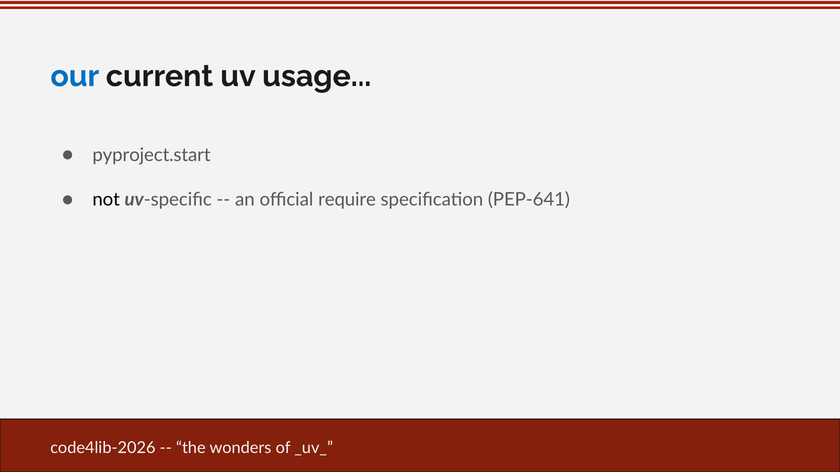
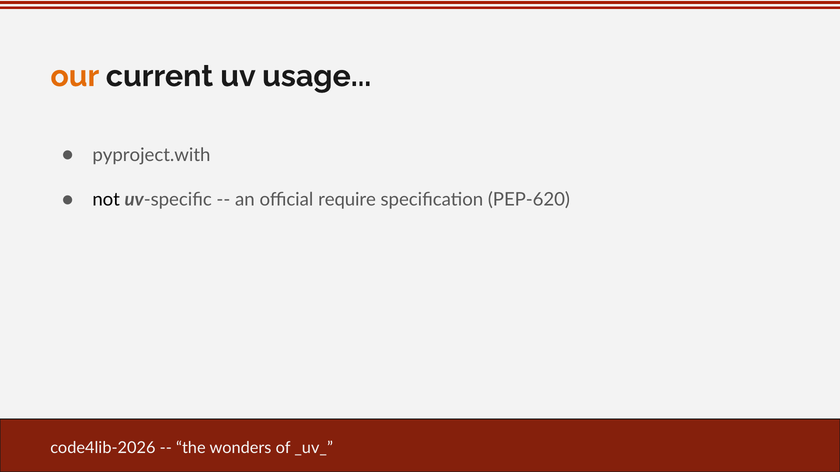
our colour: blue -> orange
pyproject.start: pyproject.start -> pyproject.with
PEP-641: PEP-641 -> PEP-620
